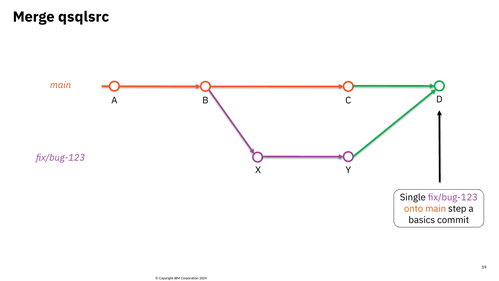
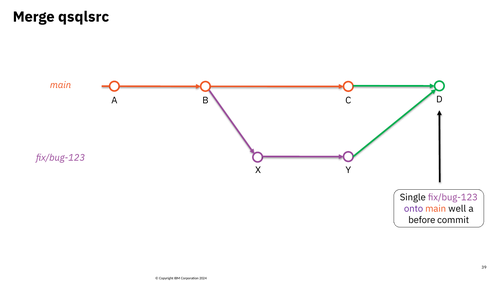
onto colour: orange -> purple
step: step -> well
basics: basics -> before
